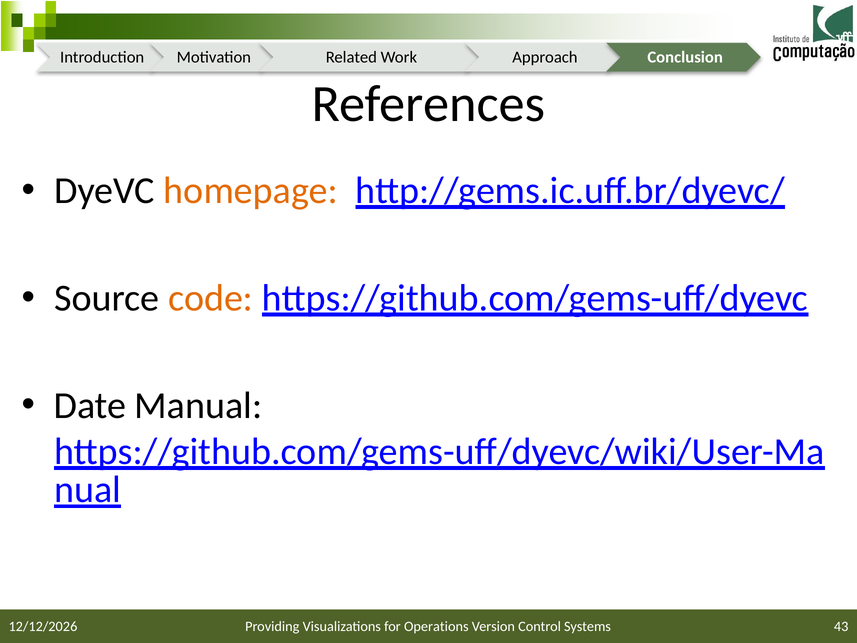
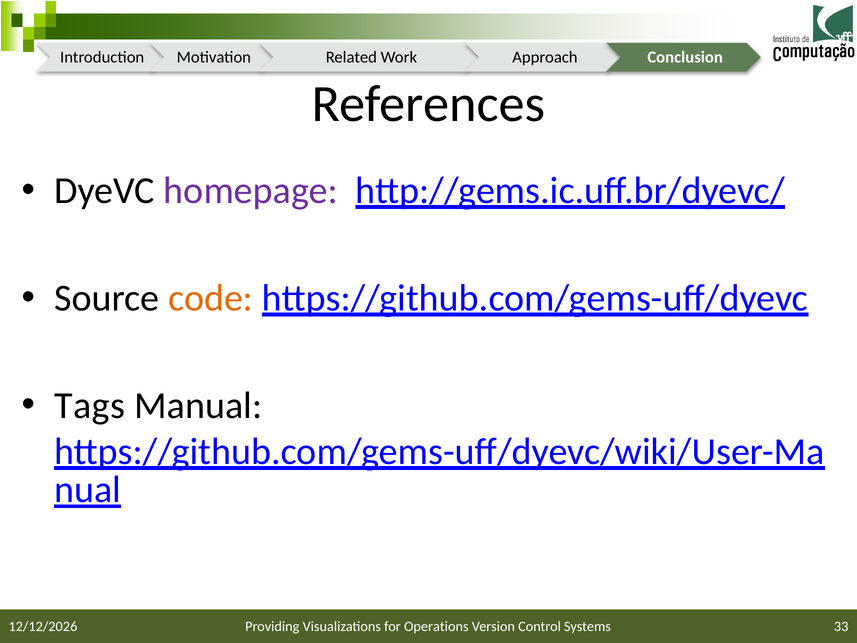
homepage colour: orange -> purple
Date: Date -> Tags
43: 43 -> 33
